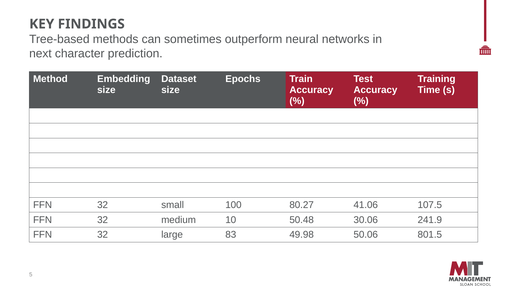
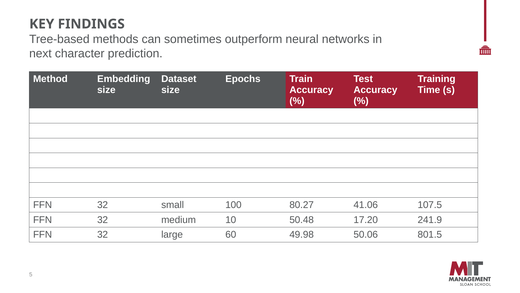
30.06: 30.06 -> 17.20
83: 83 -> 60
